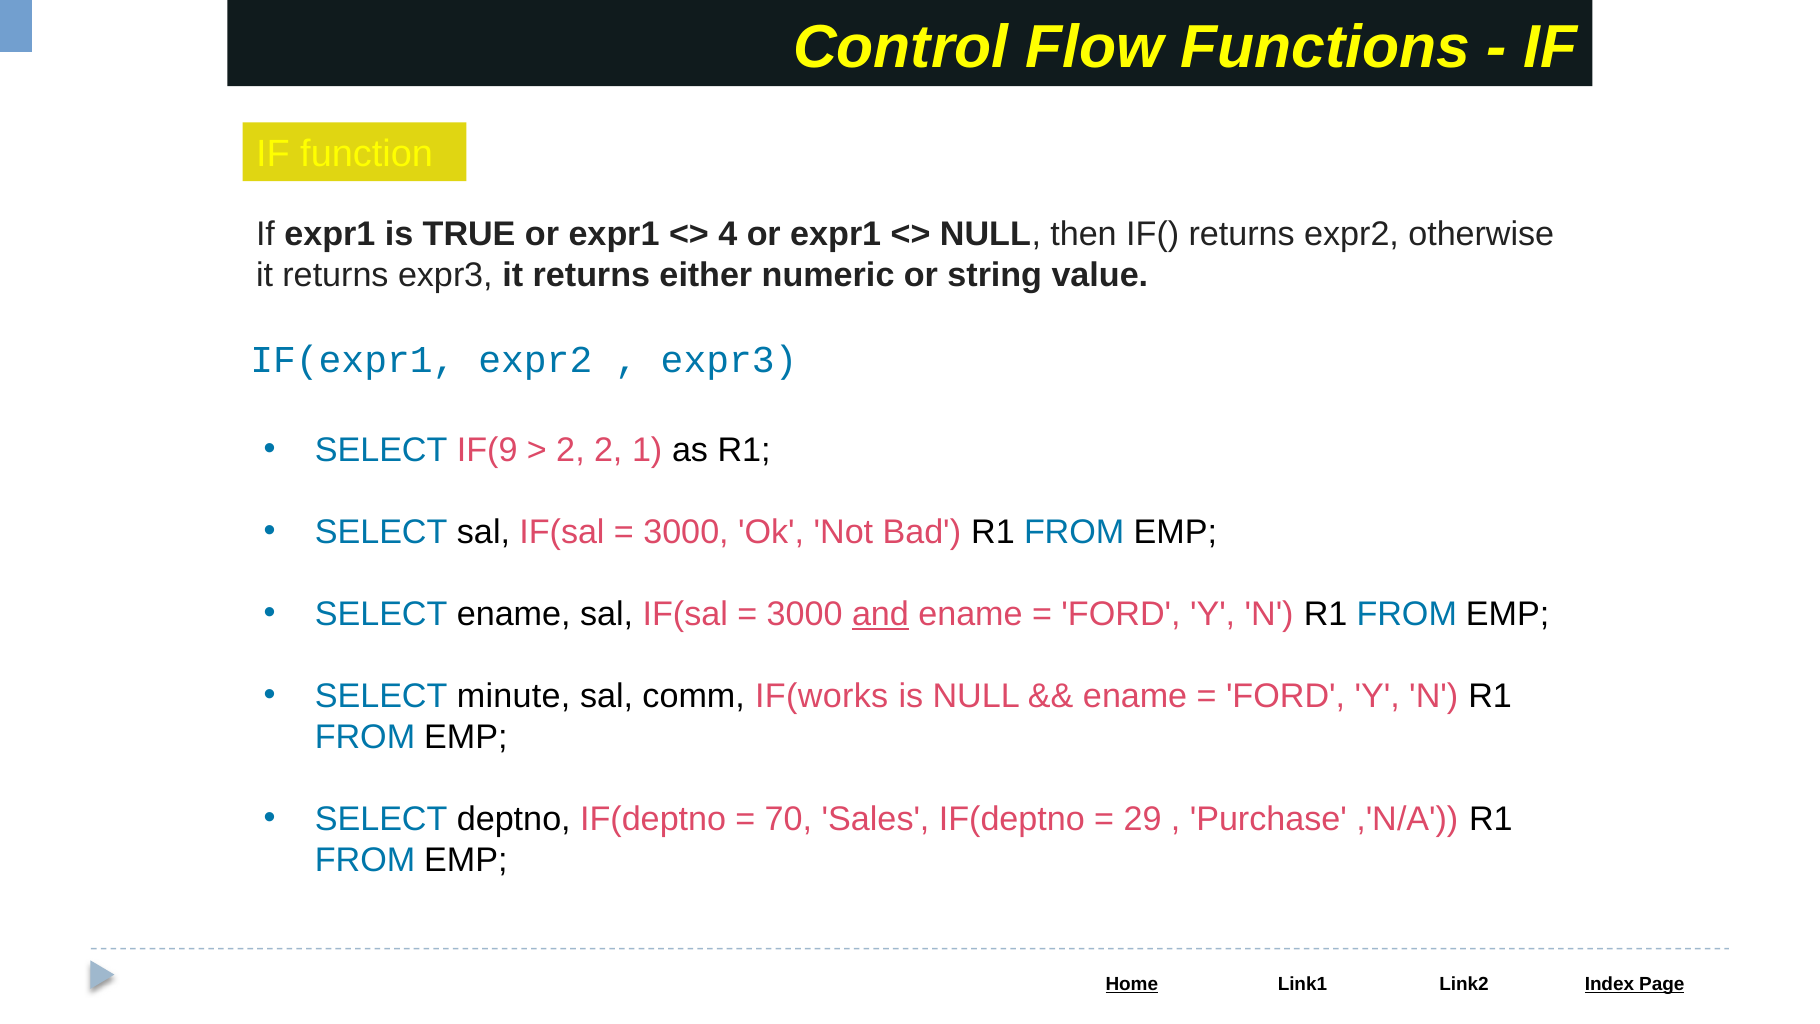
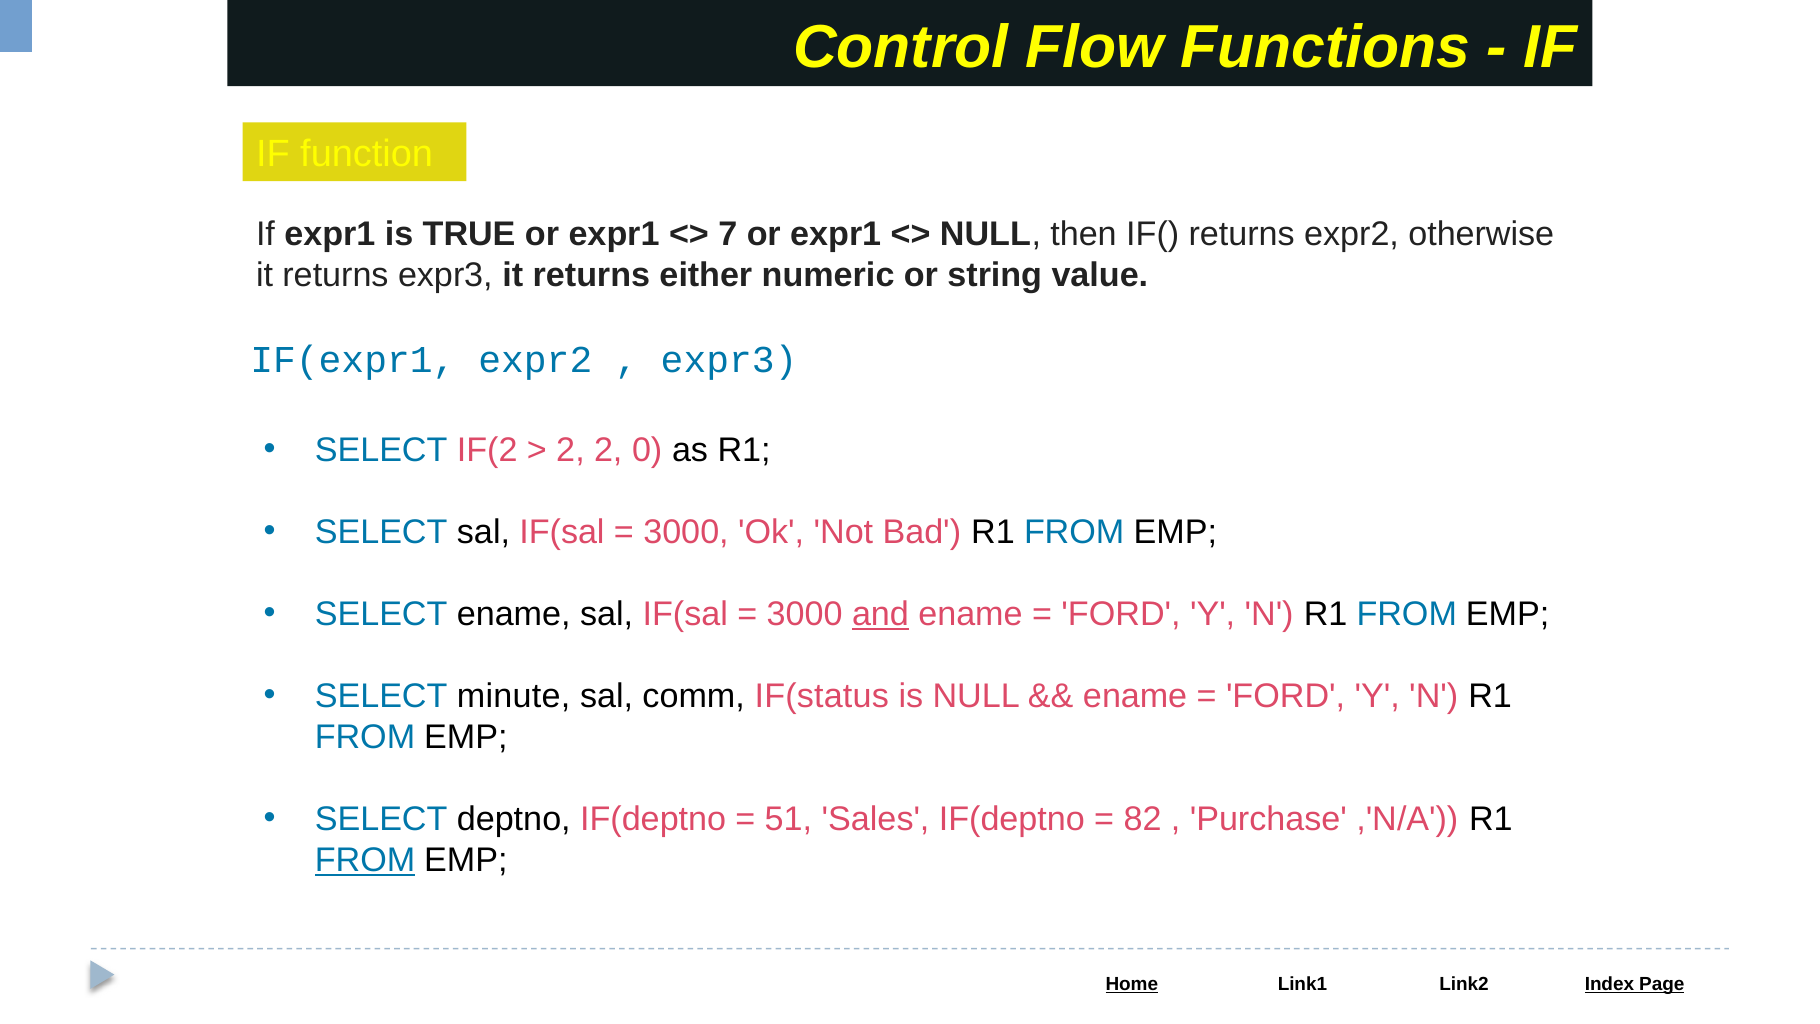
4: 4 -> 7
IF(9: IF(9 -> IF(2
1: 1 -> 0
IF(works: IF(works -> IF(status
70: 70 -> 51
29: 29 -> 82
FROM at (365, 860) underline: none -> present
